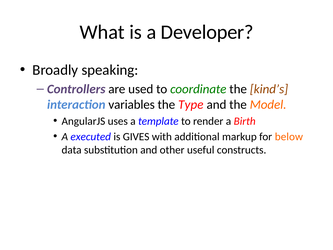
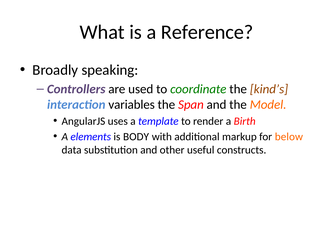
Developer: Developer -> Reference
Type: Type -> Span
executed: executed -> elements
GIVES: GIVES -> BODY
